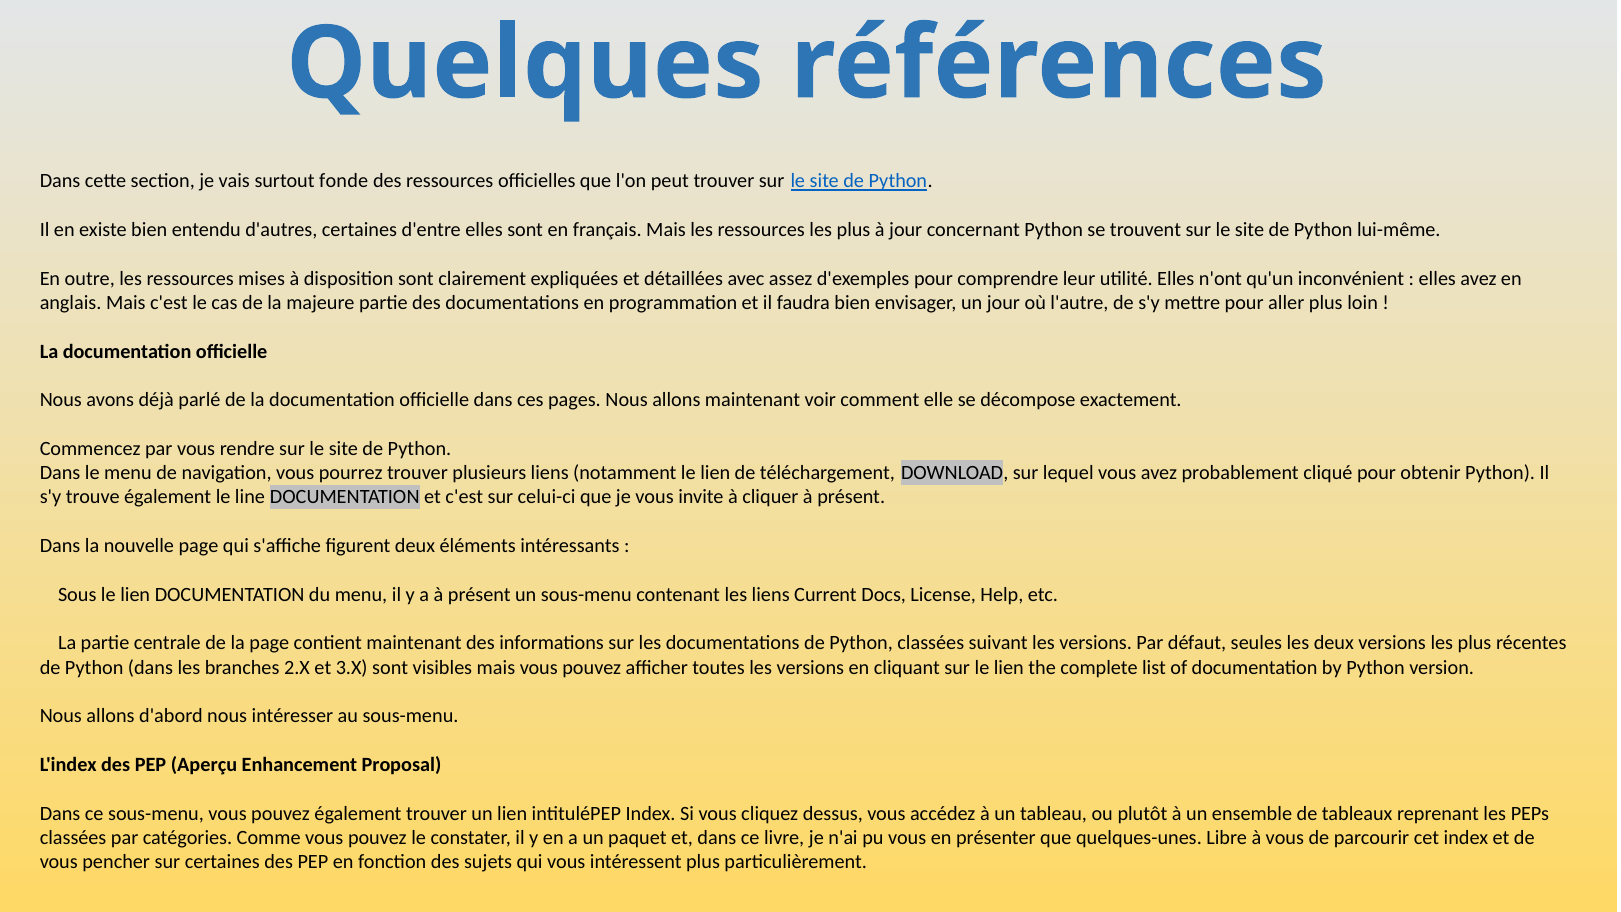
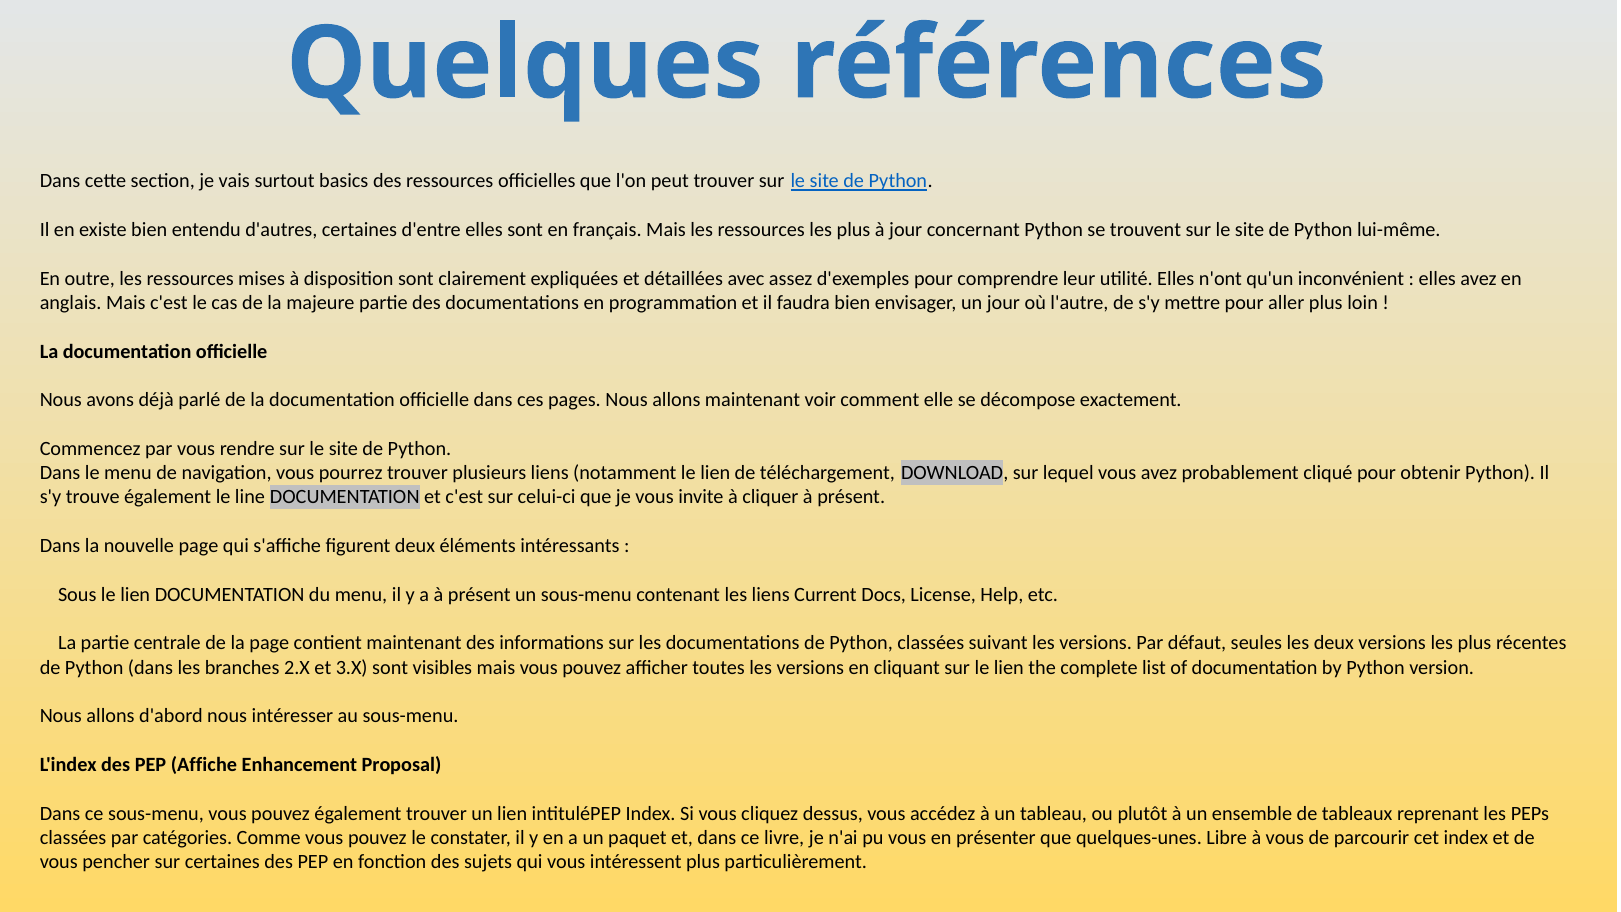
fonde: fonde -> basics
Aperçu: Aperçu -> Affiche
